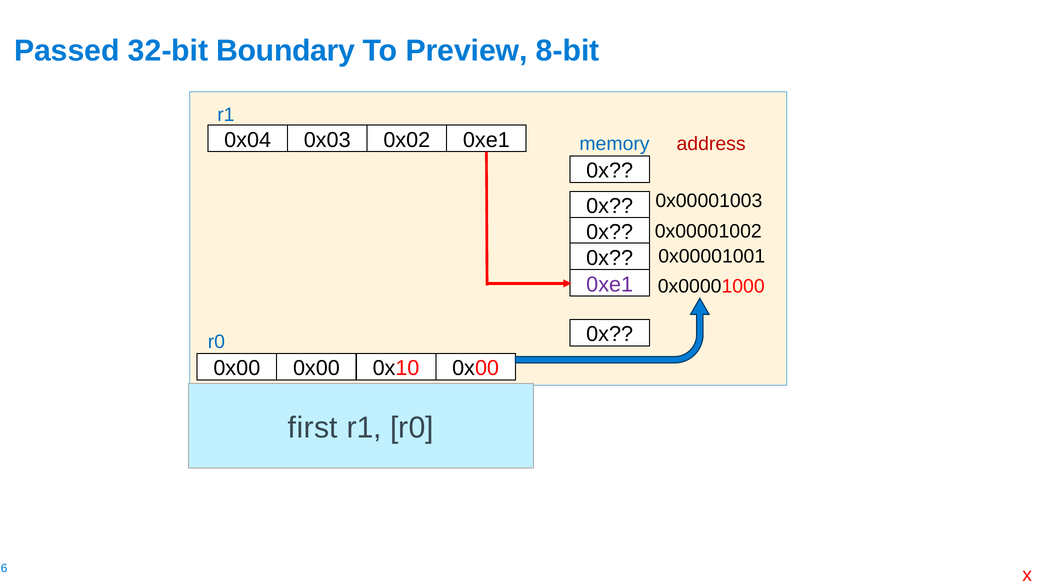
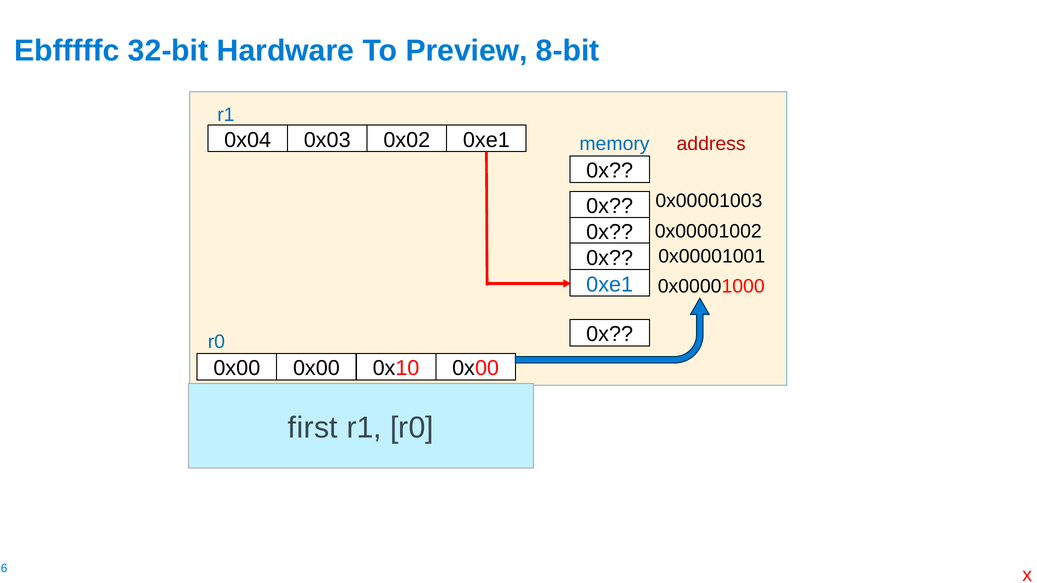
Passed: Passed -> Ebfffffc
Boundary: Boundary -> Hardware
0xe1 at (610, 285) colour: purple -> blue
